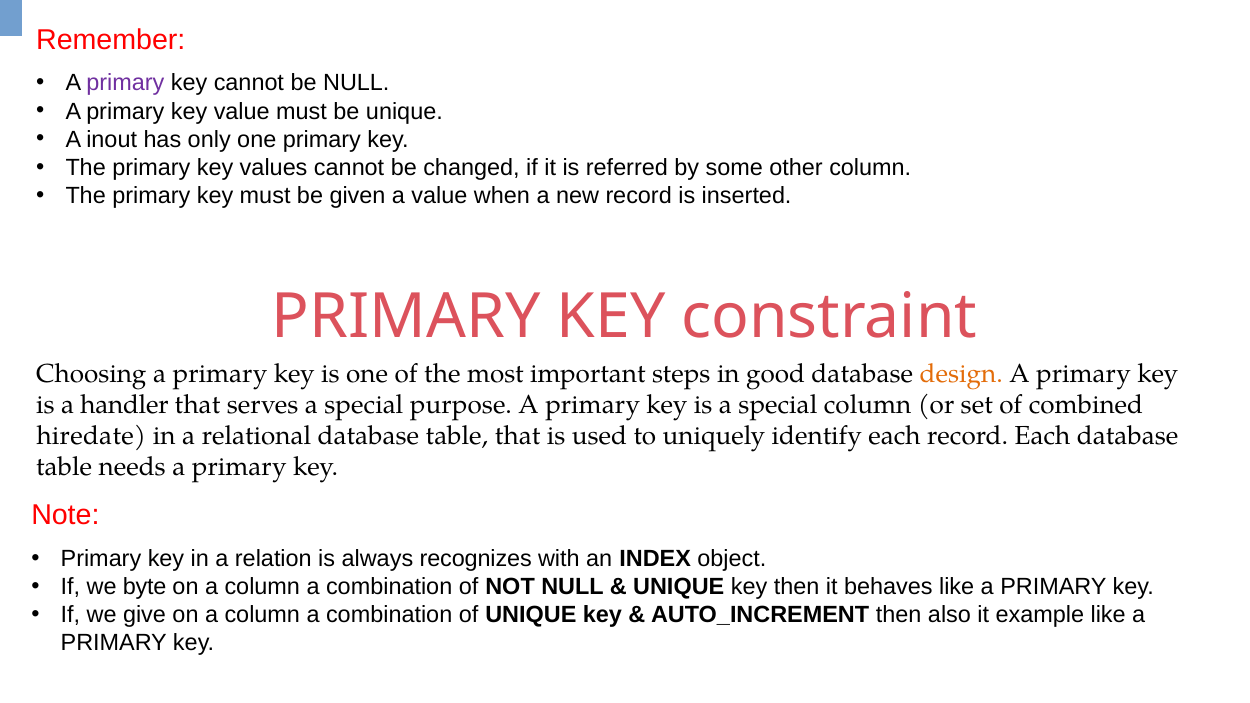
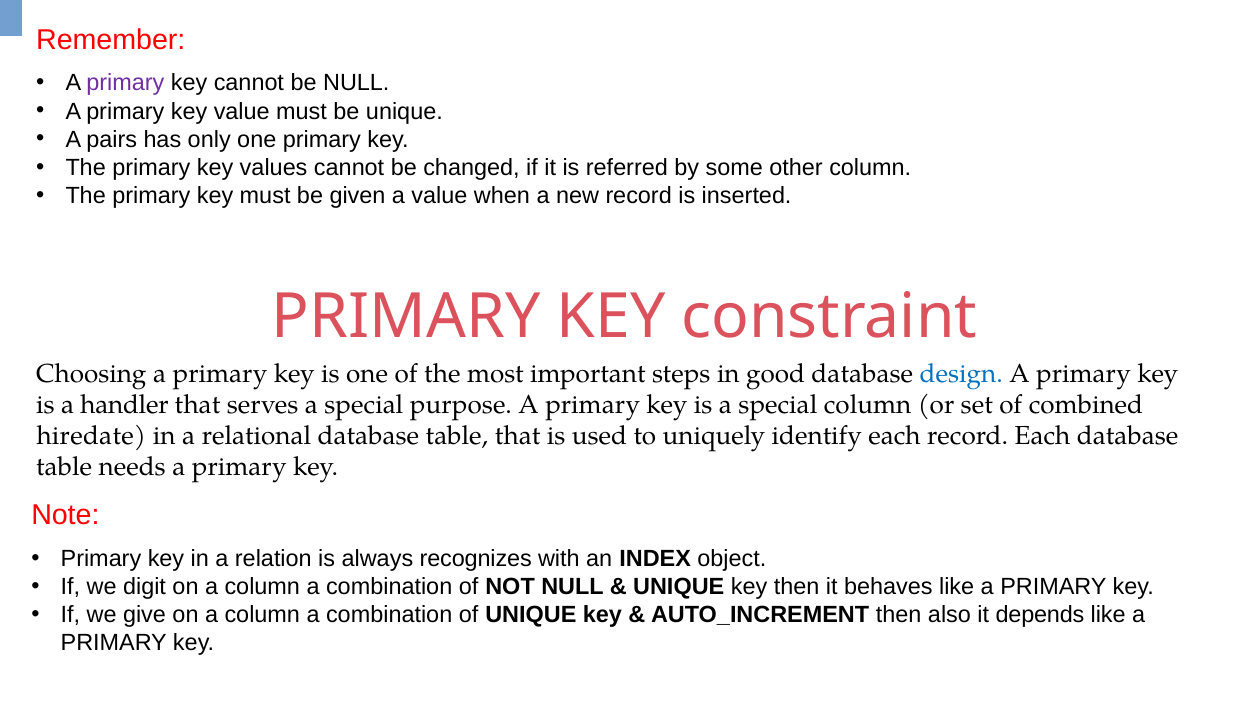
inout: inout -> pairs
design colour: orange -> blue
byte: byte -> digit
example: example -> depends
